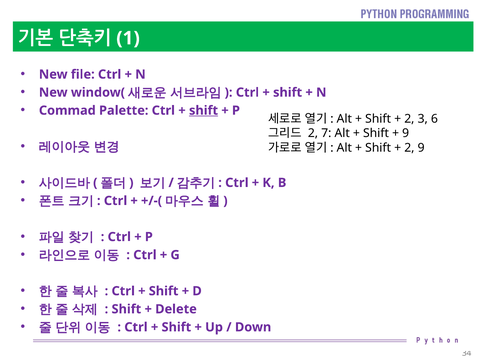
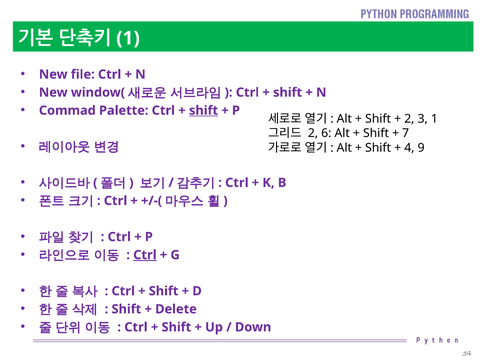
3 6: 6 -> 1
7: 7 -> 6
9 at (406, 133): 9 -> 7
2 at (409, 148): 2 -> 4
Ctrl at (145, 255) underline: none -> present
